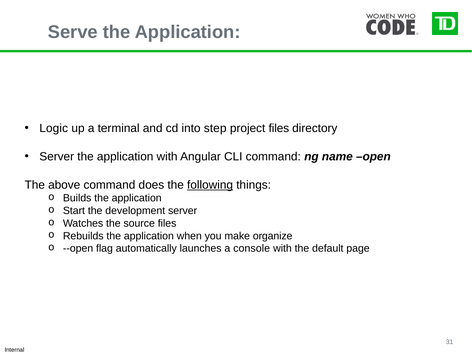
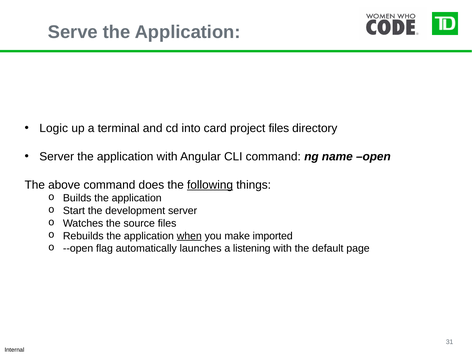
step: step -> card
when underline: none -> present
organize: organize -> imported
console: console -> listening
